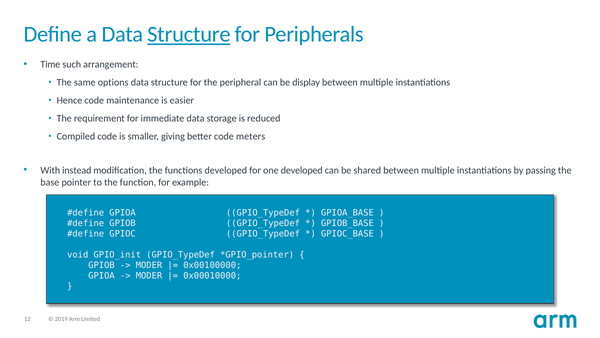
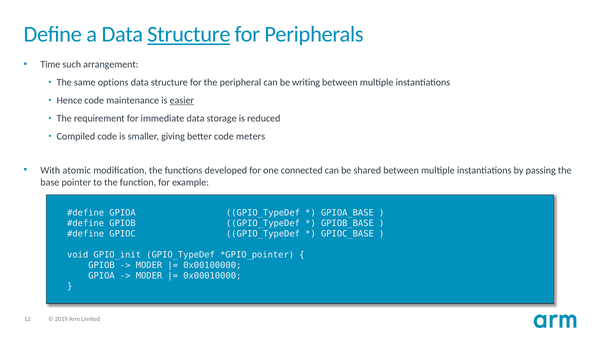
display: display -> writing
easier underline: none -> present
instead: instead -> atomic
one developed: developed -> connected
